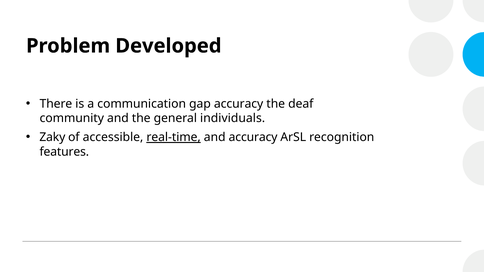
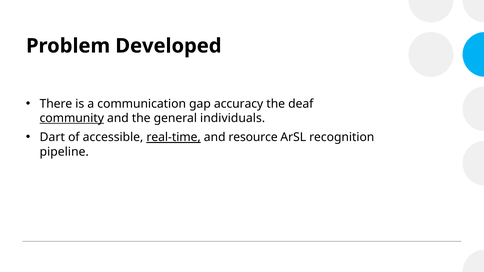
community underline: none -> present
Zaky: Zaky -> Dart
and accuracy: accuracy -> resource
features: features -> pipeline
